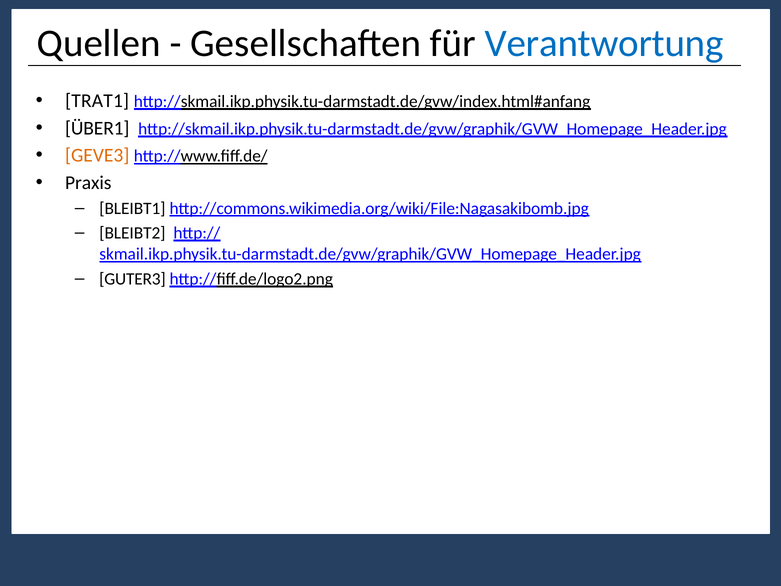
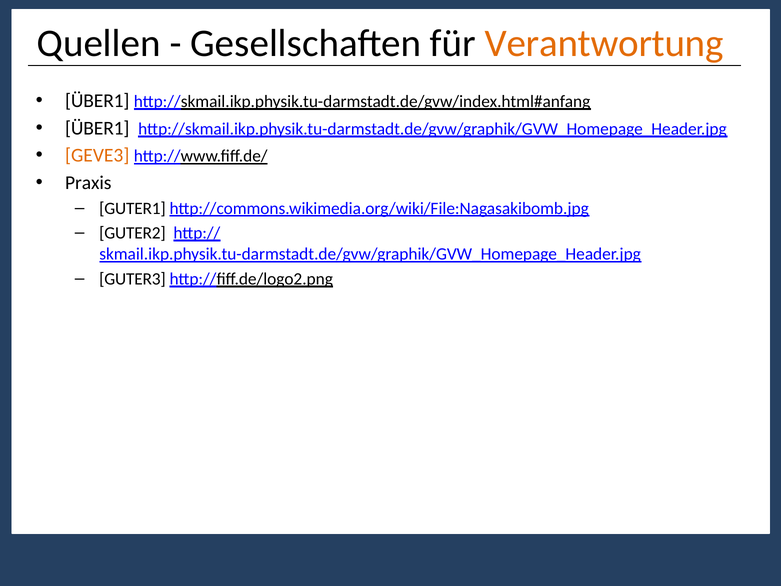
Verantwortung colour: blue -> orange
TRAT1 at (97, 101): TRAT1 -> ÜBER1
BLEIBT1: BLEIBT1 -> GUTER1
BLEIBT2: BLEIBT2 -> GUTER2
